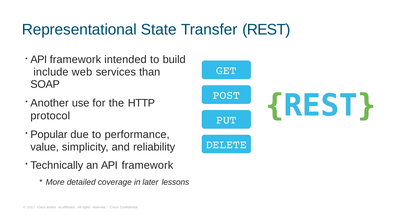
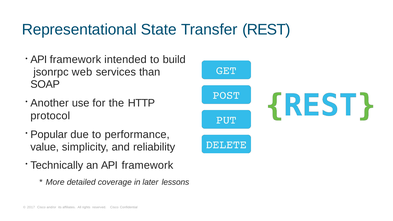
include: include -> jsonrpc
